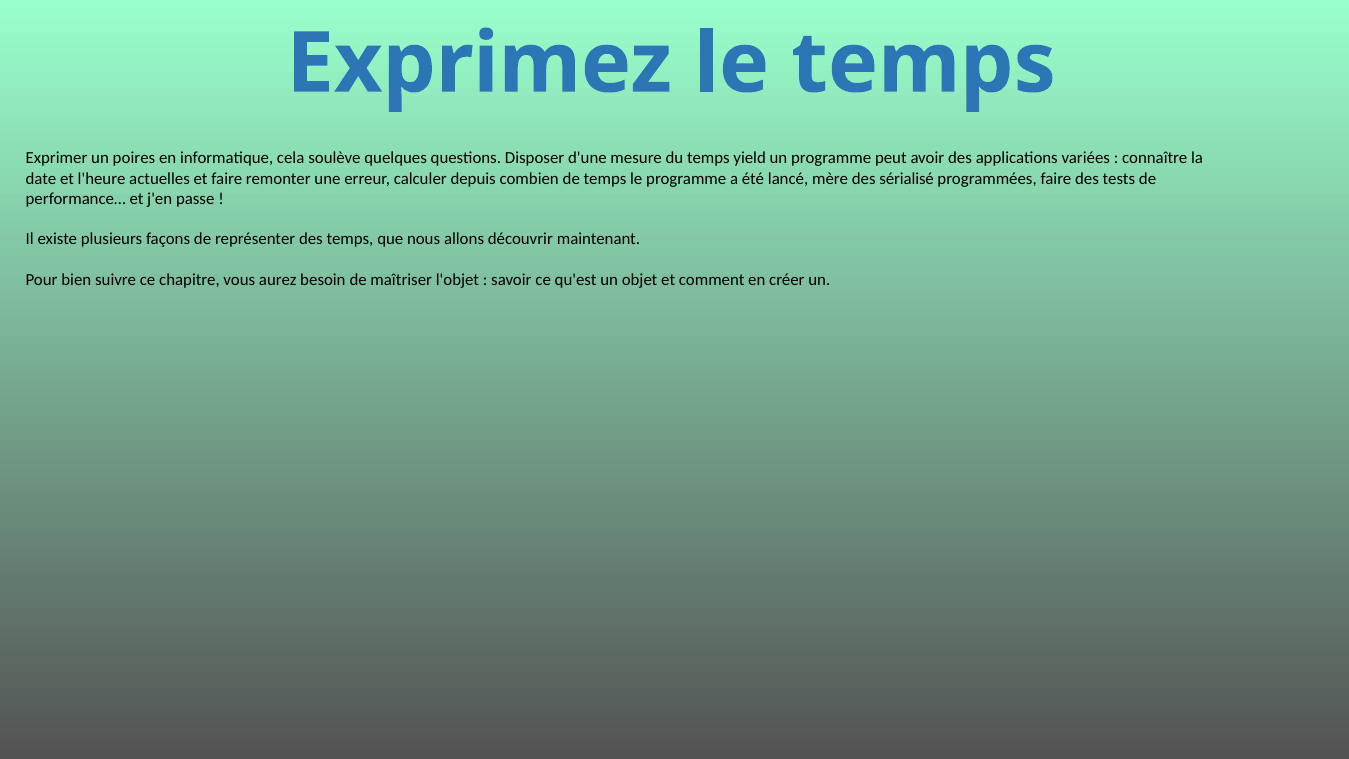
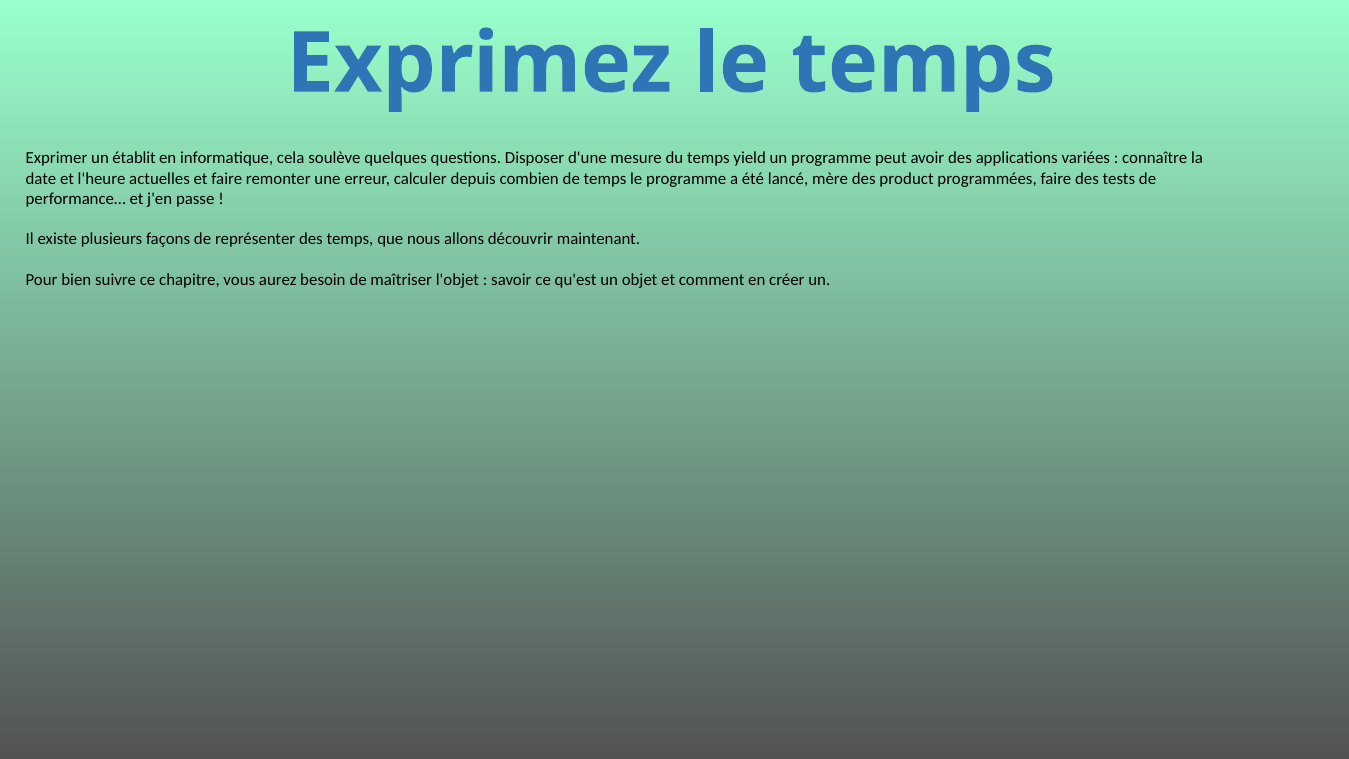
poires: poires -> établit
sérialisé: sérialisé -> product
